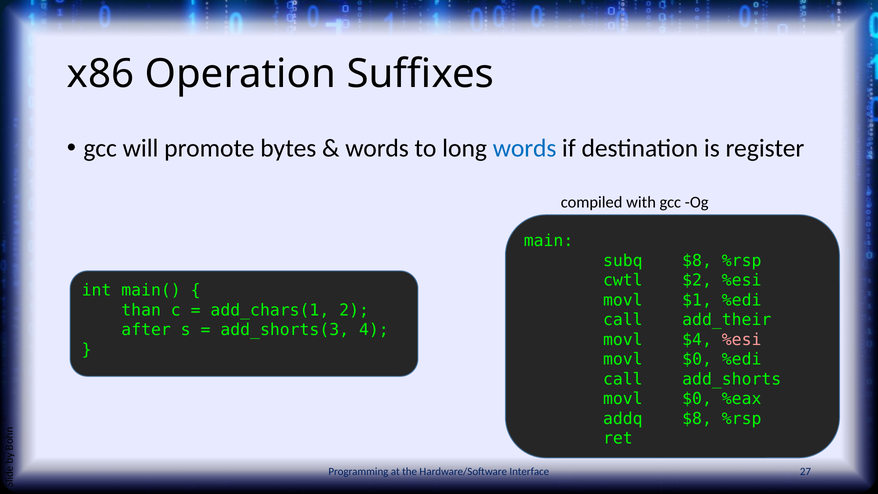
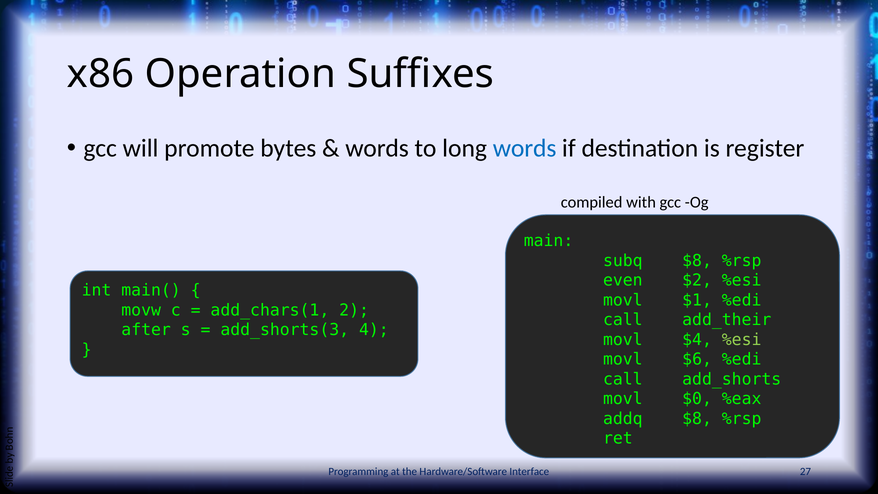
cwtl: cwtl -> even
than: than -> movw
%esi at (742, 340) colour: pink -> light green
$0 at (697, 359): $0 -> $6
